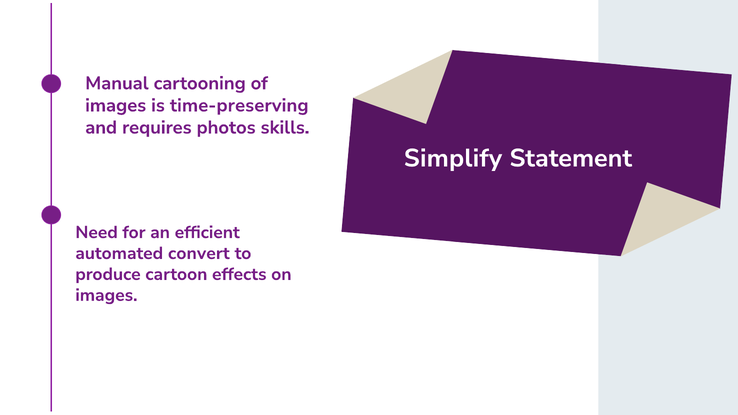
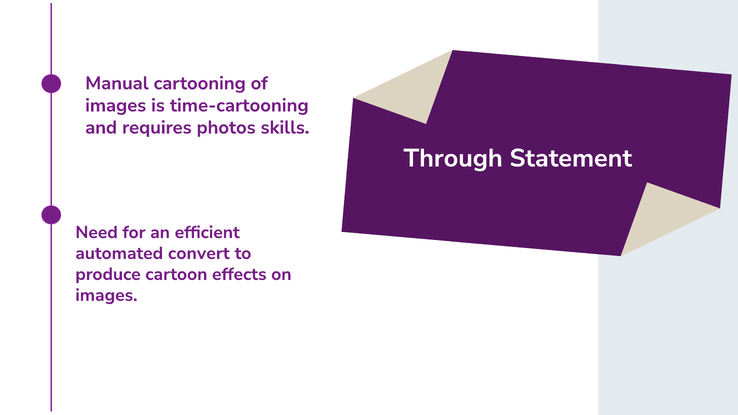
time-preserving: time-preserving -> time-cartooning
Simplify: Simplify -> Through
